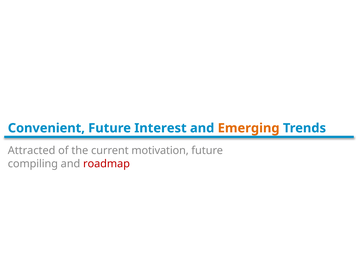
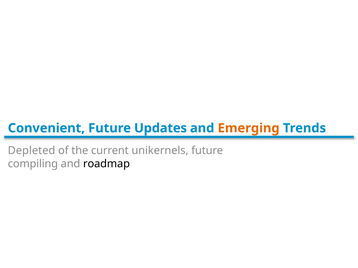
Interest: Interest -> Updates
Attracted: Attracted -> Depleted
motivation: motivation -> unikernels
roadmap colour: red -> black
